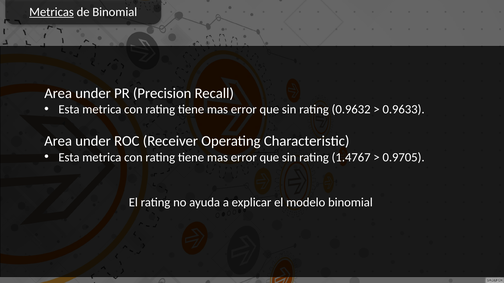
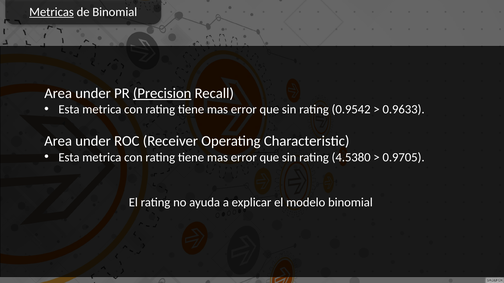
Precision underline: none -> present
0.9632: 0.9632 -> 0.9542
1.4767: 1.4767 -> 4.5380
